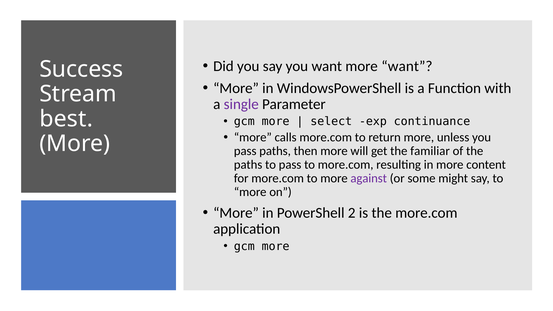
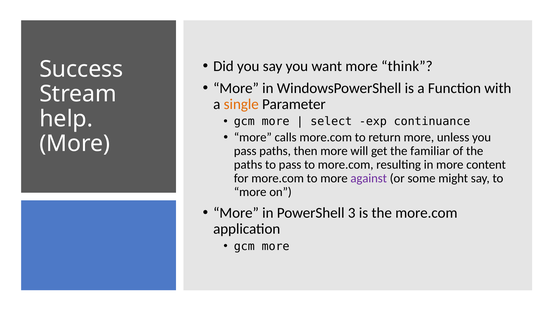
more want: want -> think
single colour: purple -> orange
best: best -> help
2: 2 -> 3
